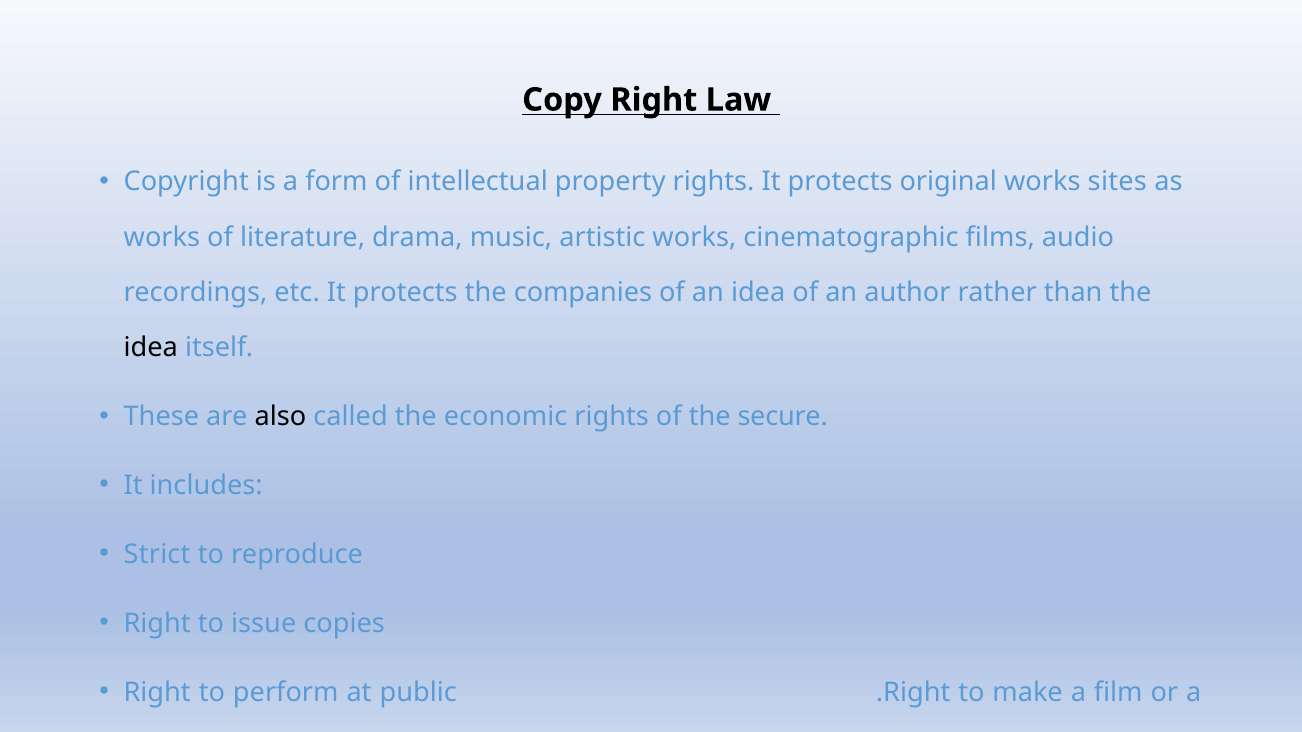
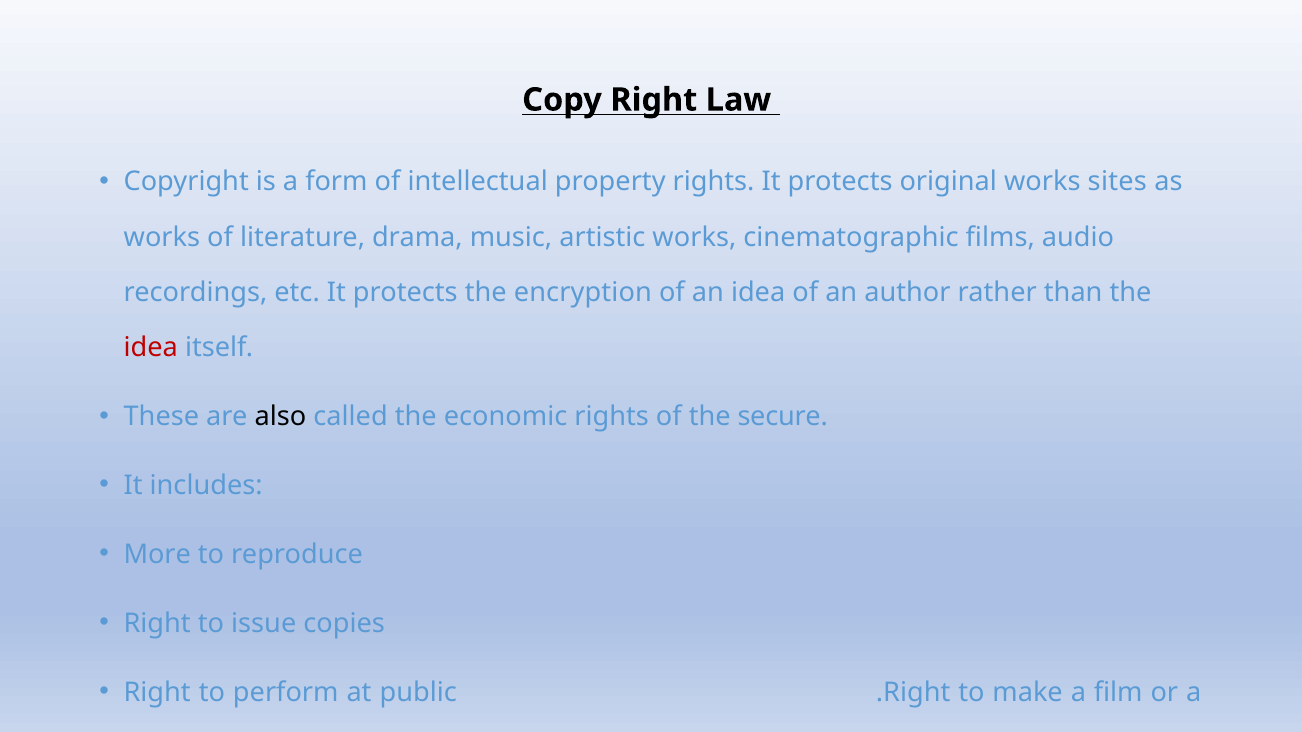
companies: companies -> encryption
idea at (151, 348) colour: black -> red
Strict: Strict -> More
